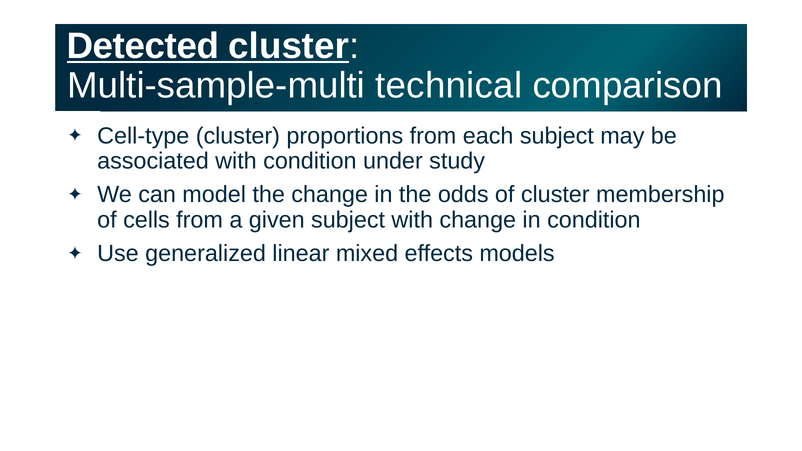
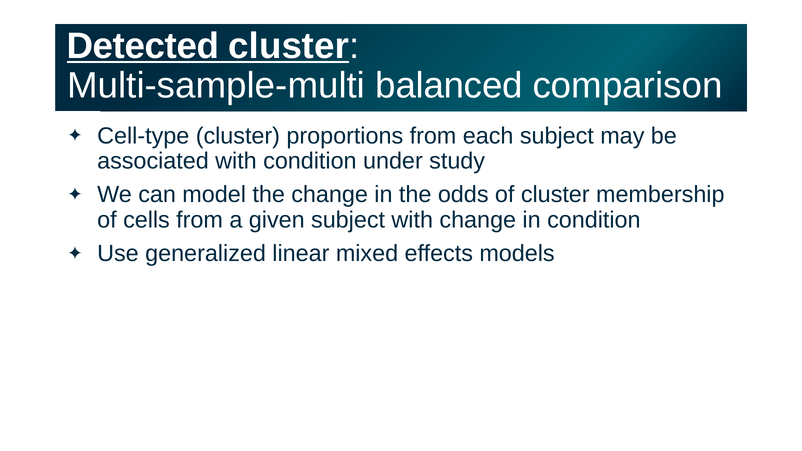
technical: technical -> balanced
